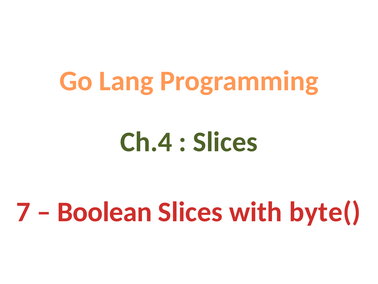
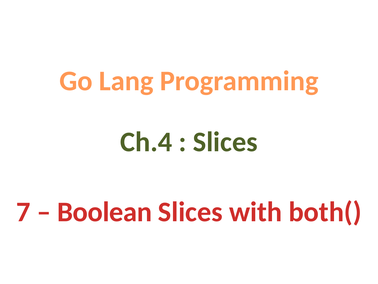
byte(: byte( -> both(
